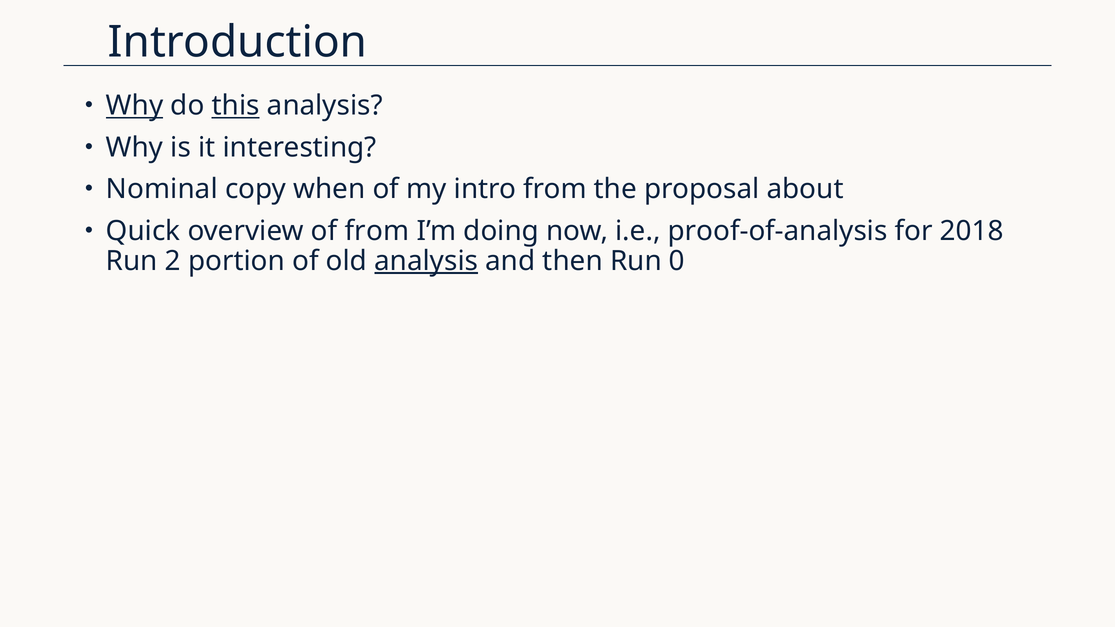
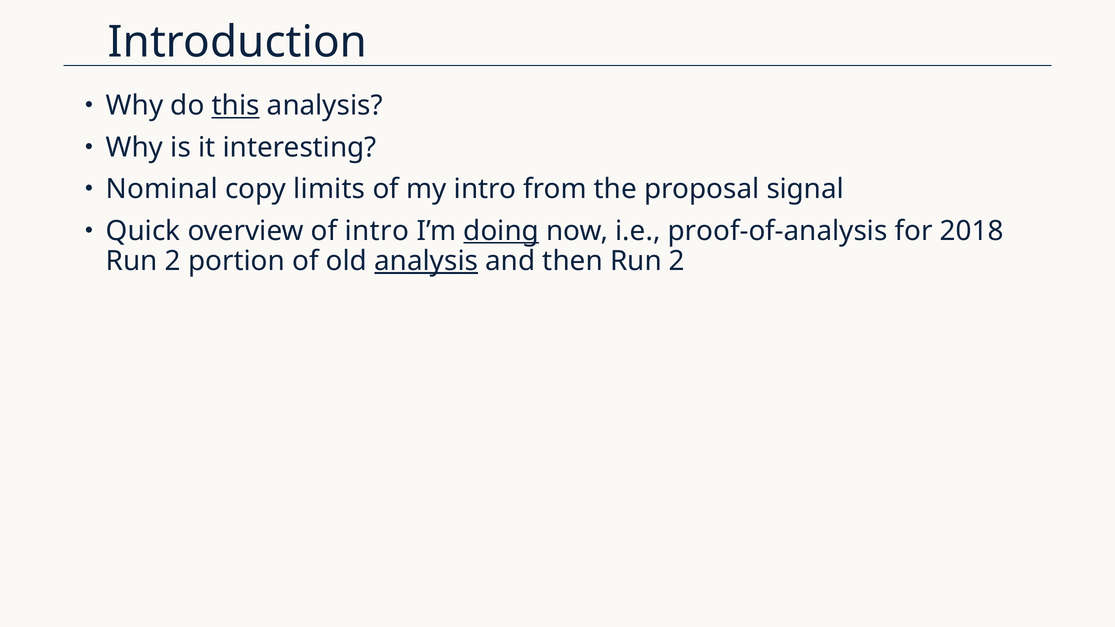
Why at (135, 106) underline: present -> none
when: when -> limits
about: about -> signal
of from: from -> intro
doing underline: none -> present
then Run 0: 0 -> 2
